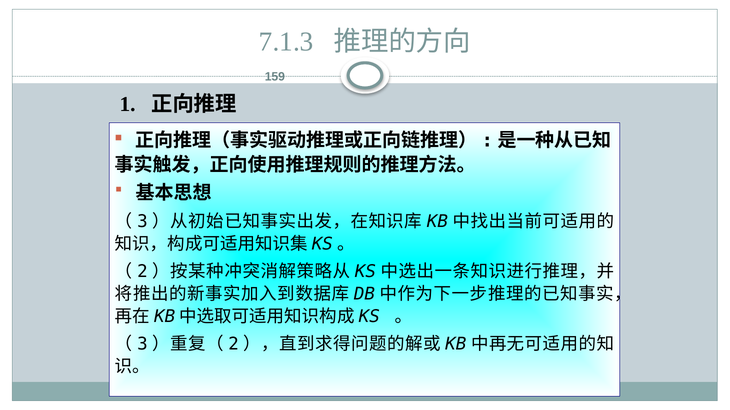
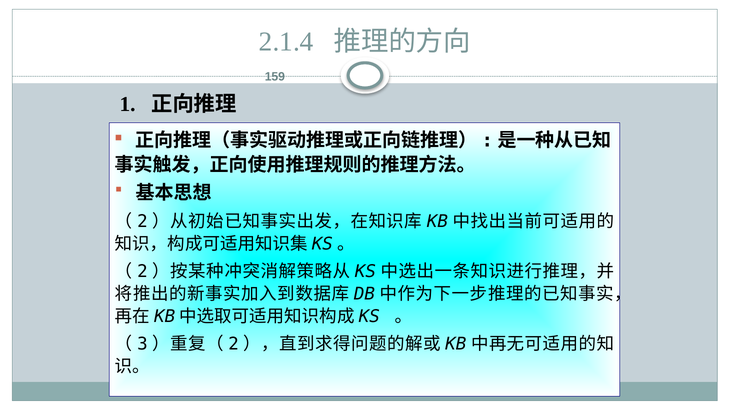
7.1.3: 7.1.3 -> 2.1.4
3 at (142, 222): 3 -> 2
